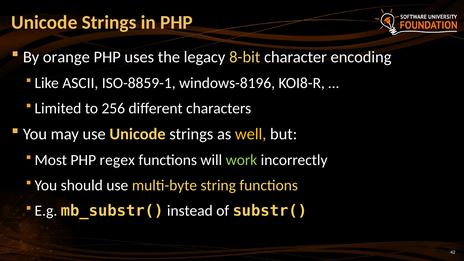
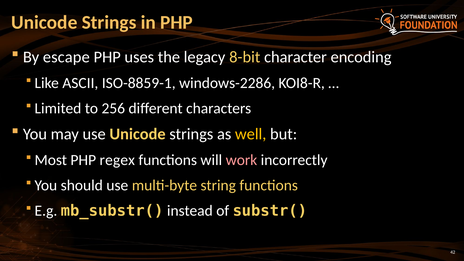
orange: orange -> escape
windows-8196: windows-8196 -> windows-2286
work colour: light green -> pink
